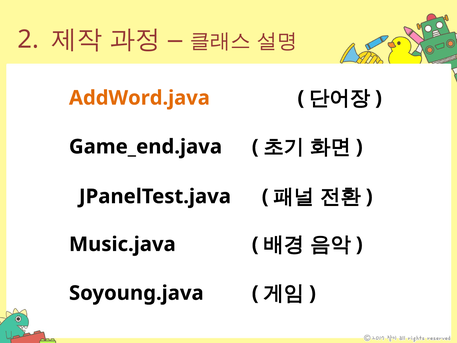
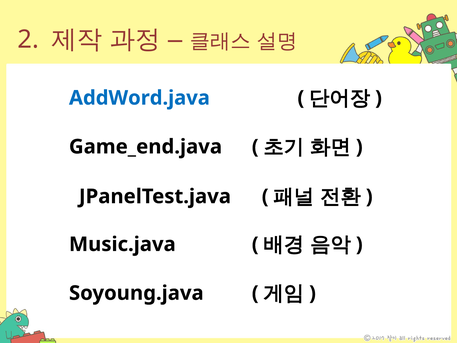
AddWord.java colour: orange -> blue
